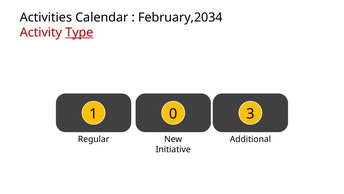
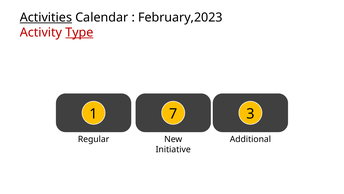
Activities underline: none -> present
February,2034: February,2034 -> February,2023
0: 0 -> 7
